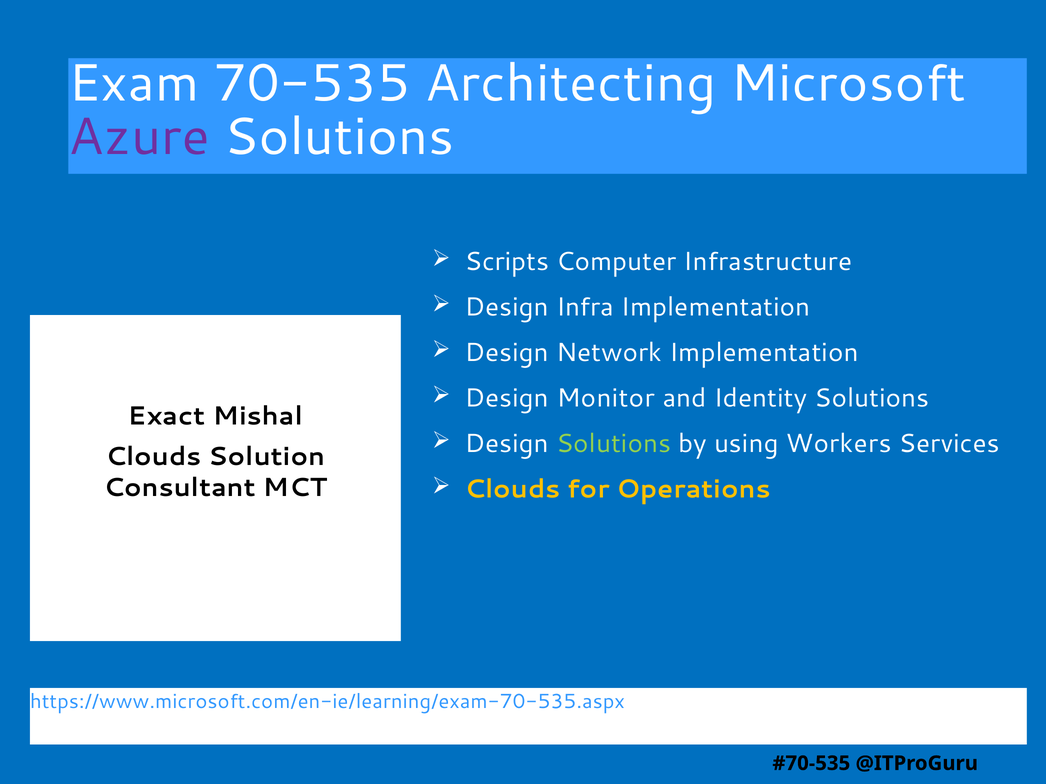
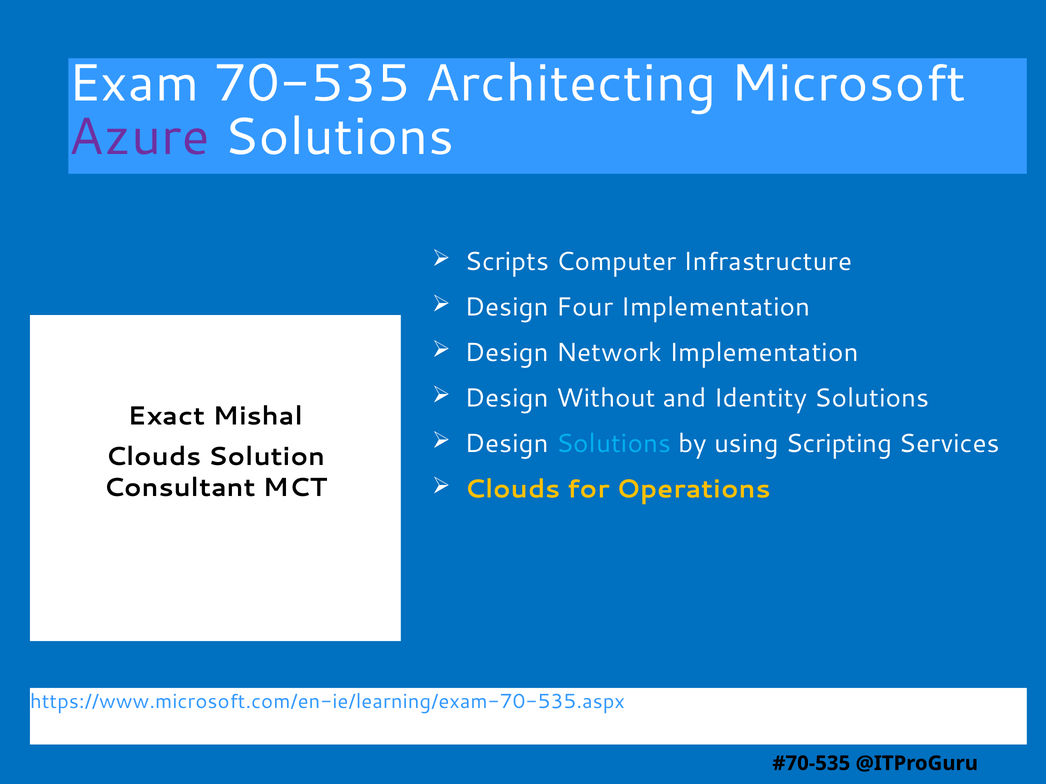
Infra: Infra -> Four
Monitor: Monitor -> Without
Solutions at (614, 444) colour: light green -> light blue
Workers: Workers -> Scripting
